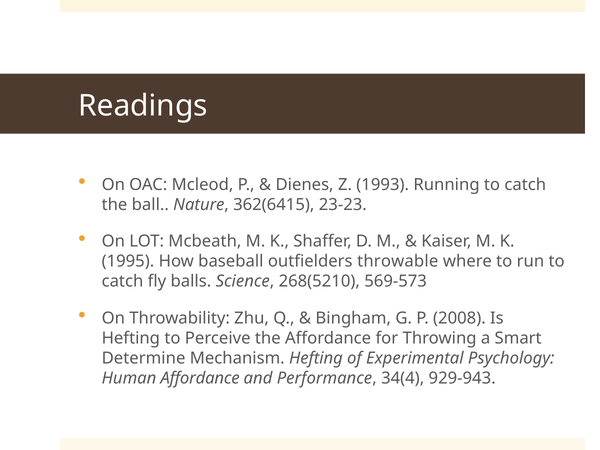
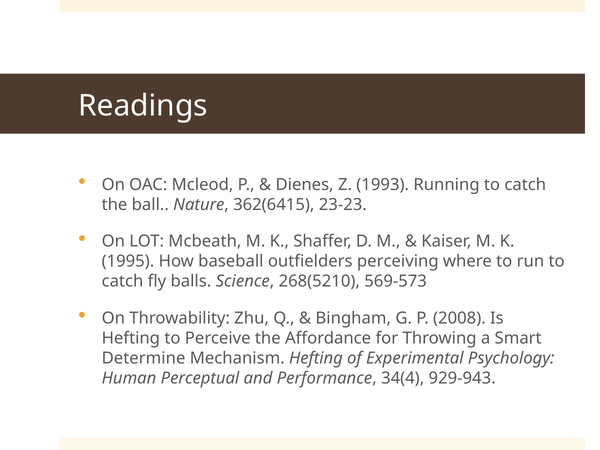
throwable: throwable -> perceiving
Human Affordance: Affordance -> Perceptual
